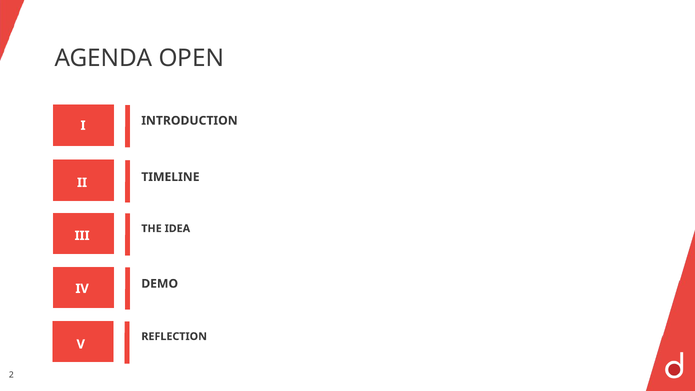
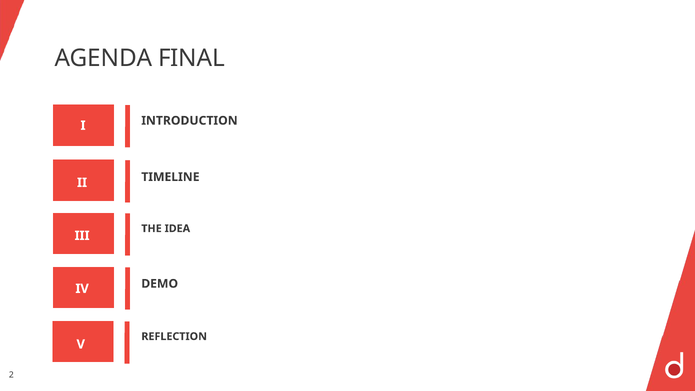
OPEN: OPEN -> FINAL
